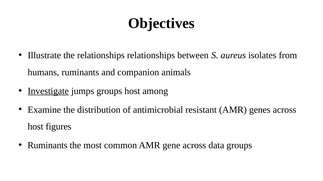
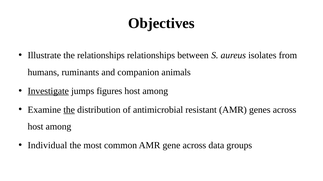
jumps groups: groups -> figures
the at (69, 110) underline: none -> present
figures at (58, 127): figures -> among
Ruminants at (48, 146): Ruminants -> Individual
